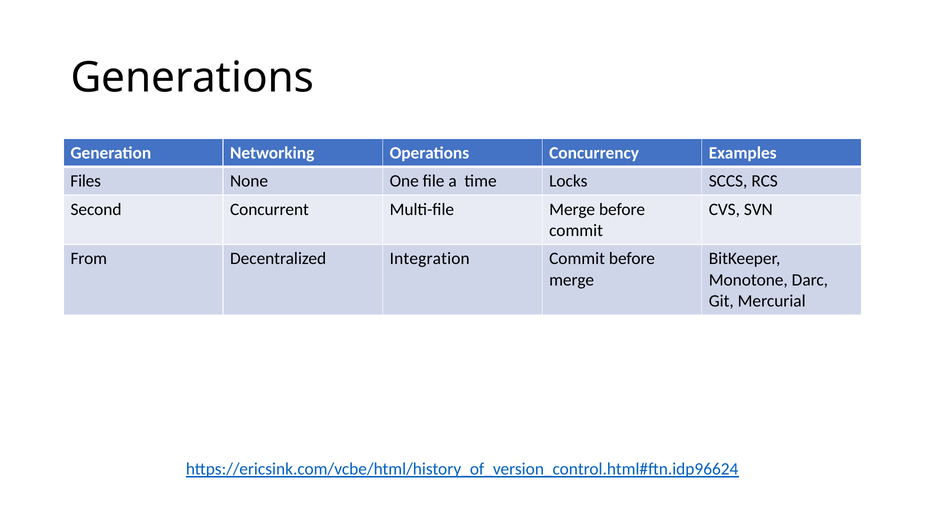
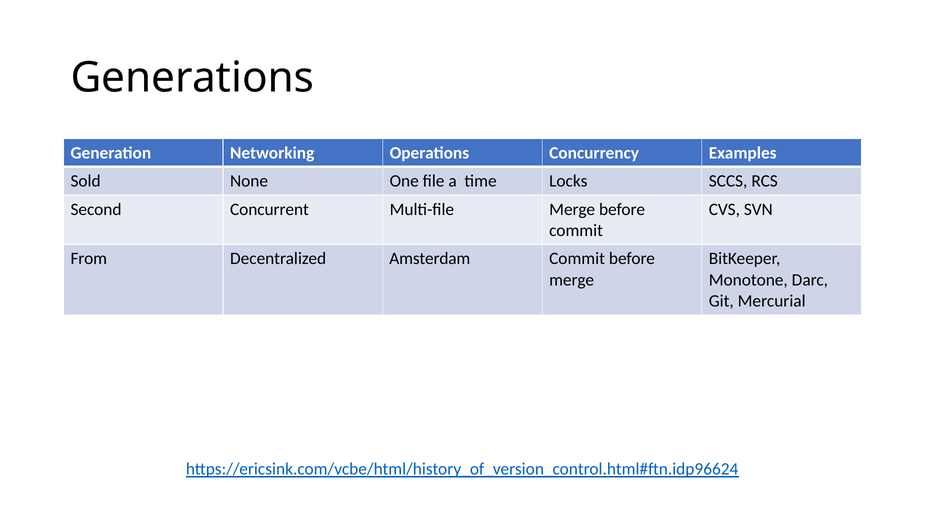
Files: Files -> Sold
Integration: Integration -> Amsterdam
